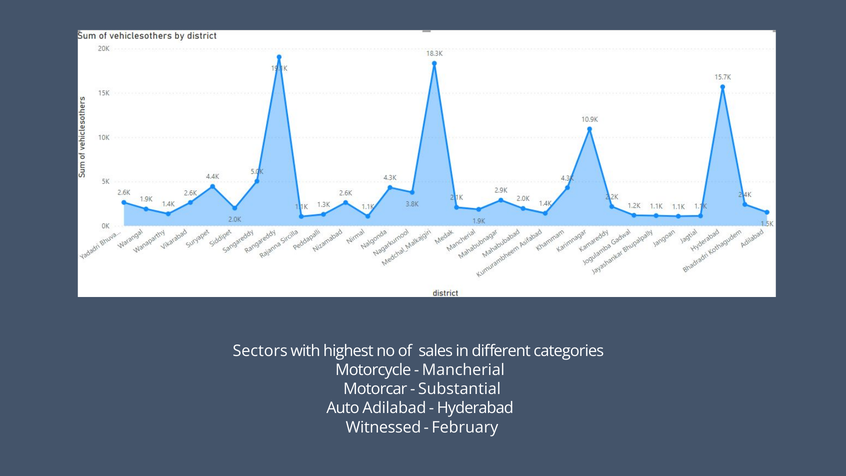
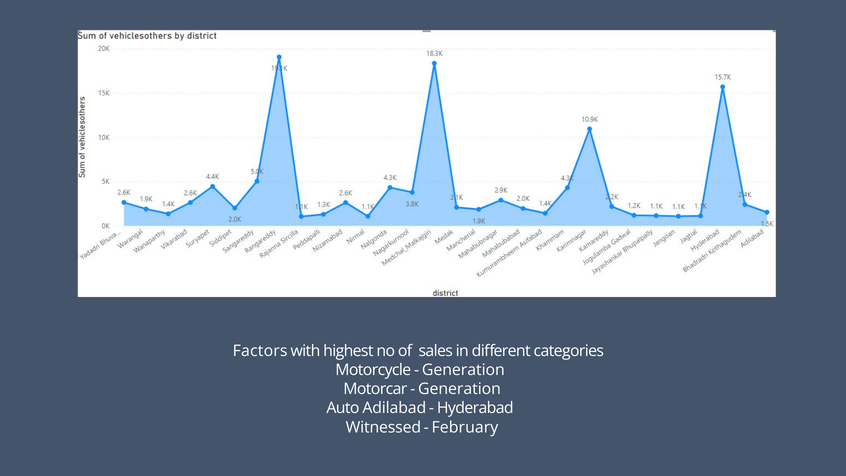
Sectors: Sectors -> Factors
Mancherial at (463, 370): Mancherial -> Generation
Substantial at (459, 389): Substantial -> Generation
